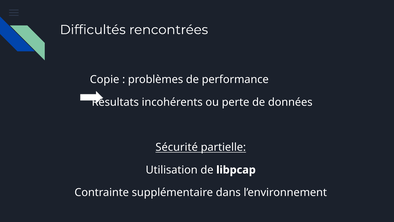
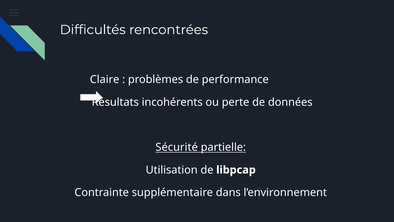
Copie: Copie -> Claire
